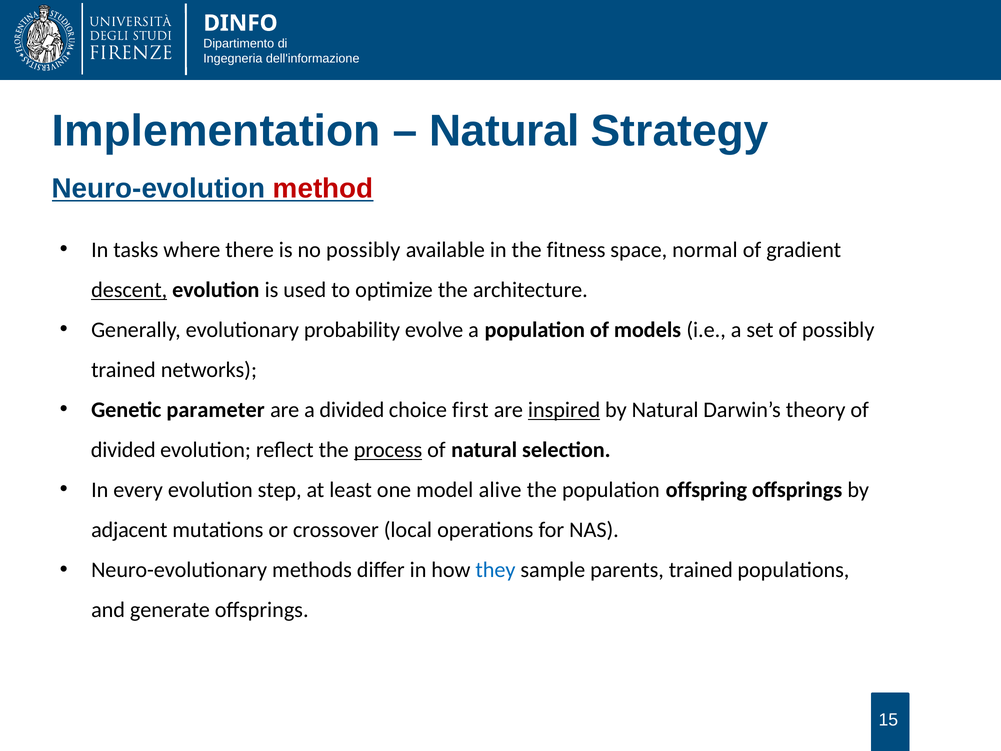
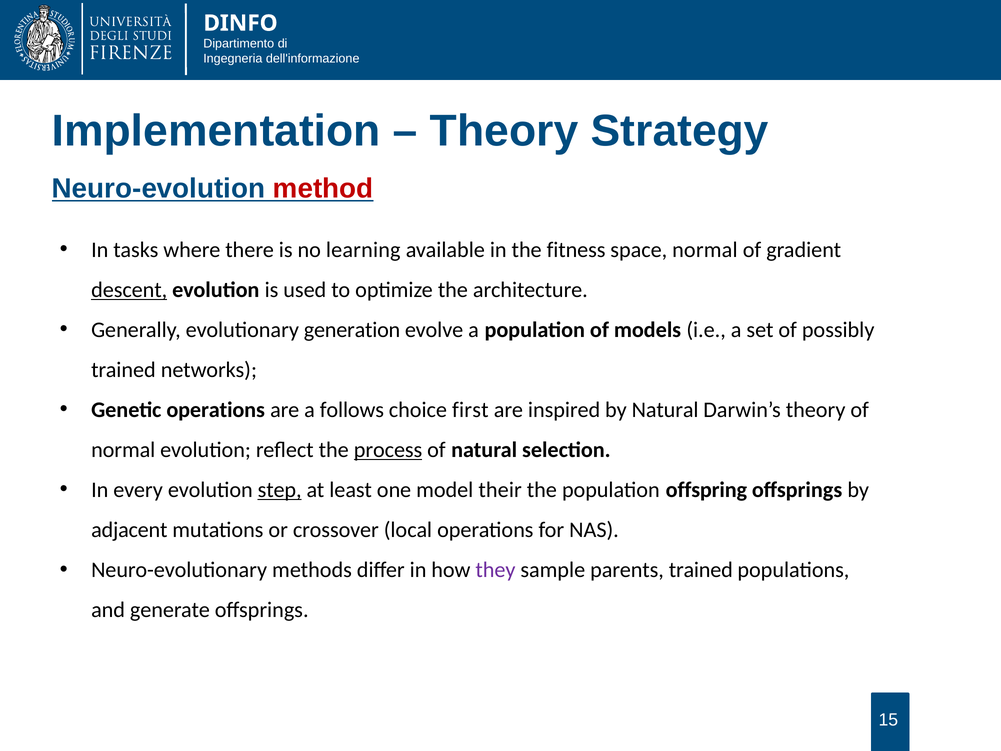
Natural at (504, 131): Natural -> Theory
no possibly: possibly -> learning
probability: probability -> generation
Genetic parameter: parameter -> operations
a divided: divided -> follows
inspired underline: present -> none
divided at (123, 450): divided -> normal
step underline: none -> present
alive: alive -> their
they colour: blue -> purple
